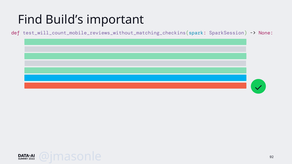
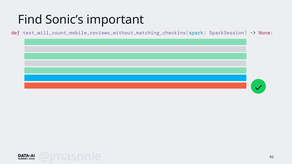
Build’s: Build’s -> Sonic’s
